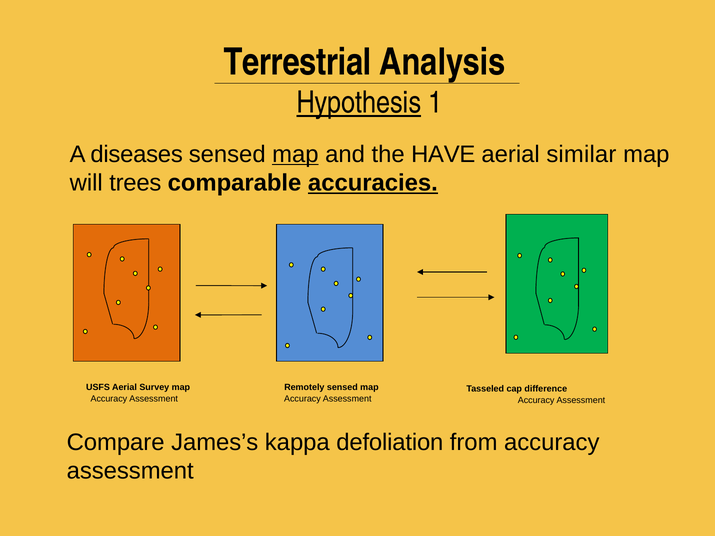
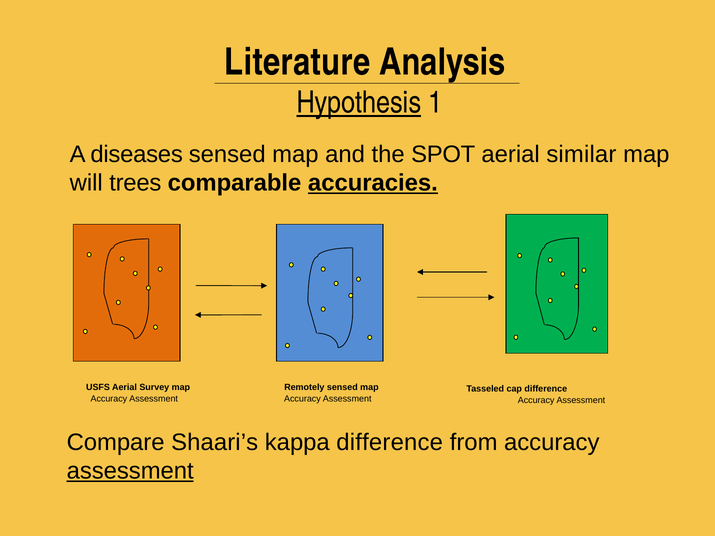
Terrestrial: Terrestrial -> Literature
map at (295, 154) underline: present -> none
HAVE: HAVE -> SPOT
James’s: James’s -> Shaari’s
kappa defoliation: defoliation -> difference
assessment at (130, 471) underline: none -> present
